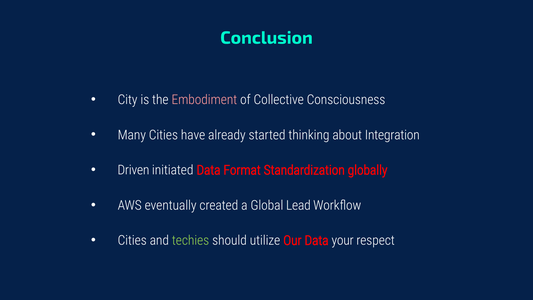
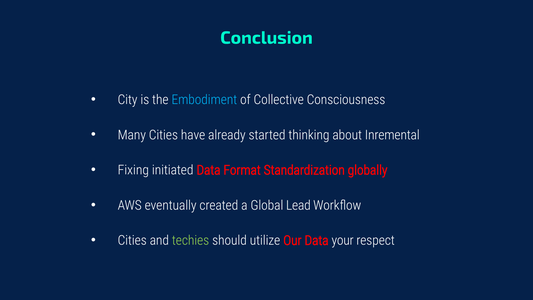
Embodiment colour: pink -> light blue
Integration: Integration -> Inremental
Driven: Driven -> Fixing
